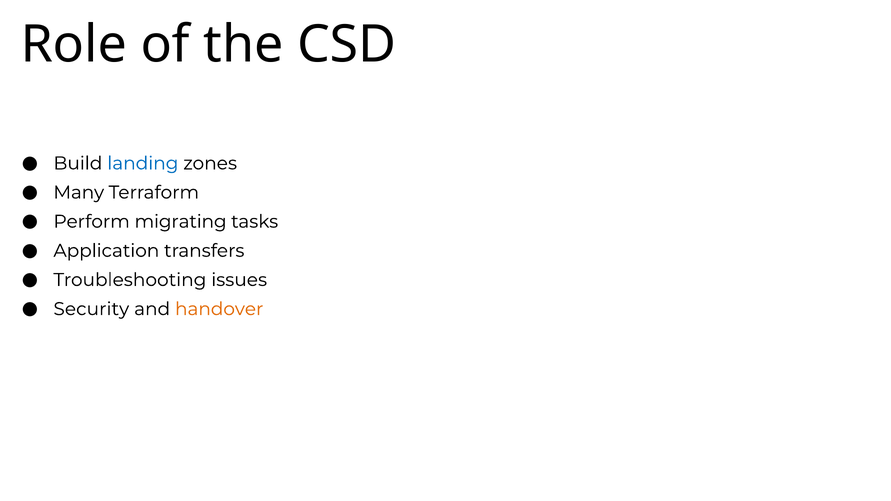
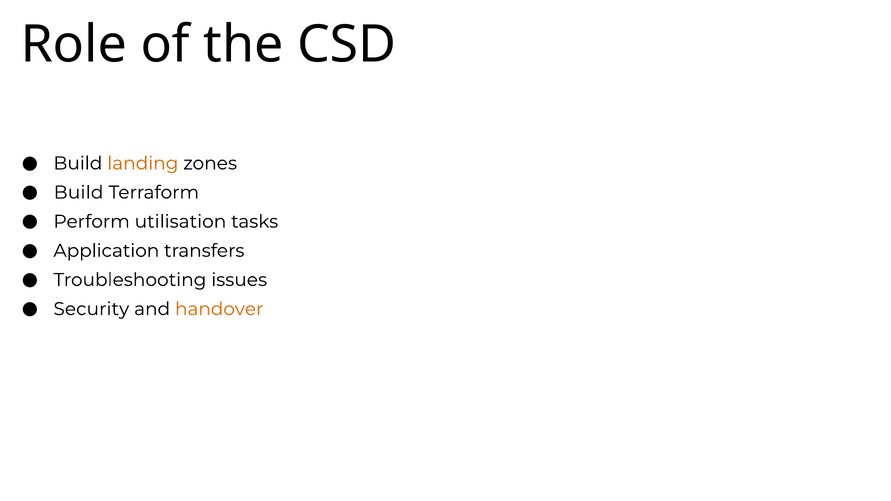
landing colour: blue -> orange
Many at (79, 193): Many -> Build
migrating: migrating -> utilisation
